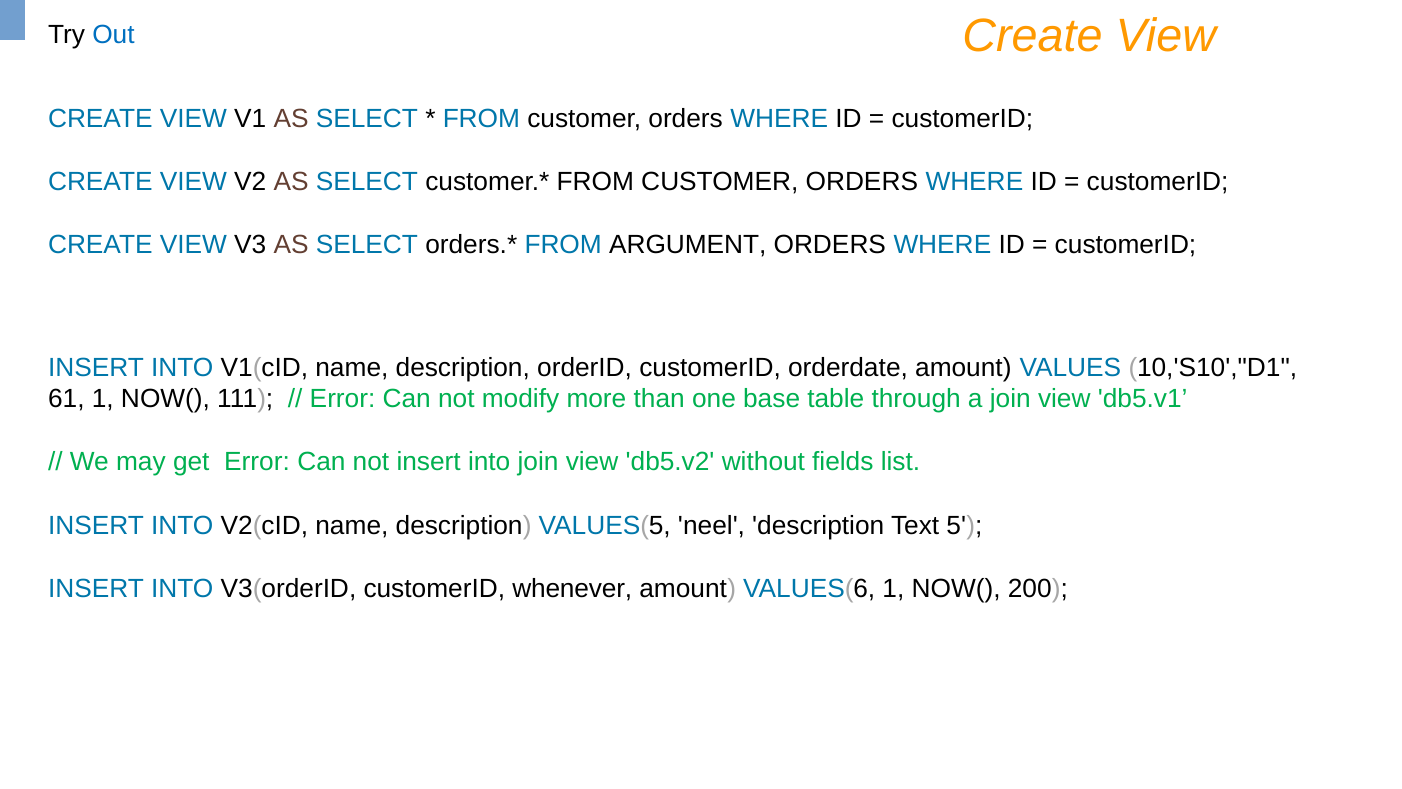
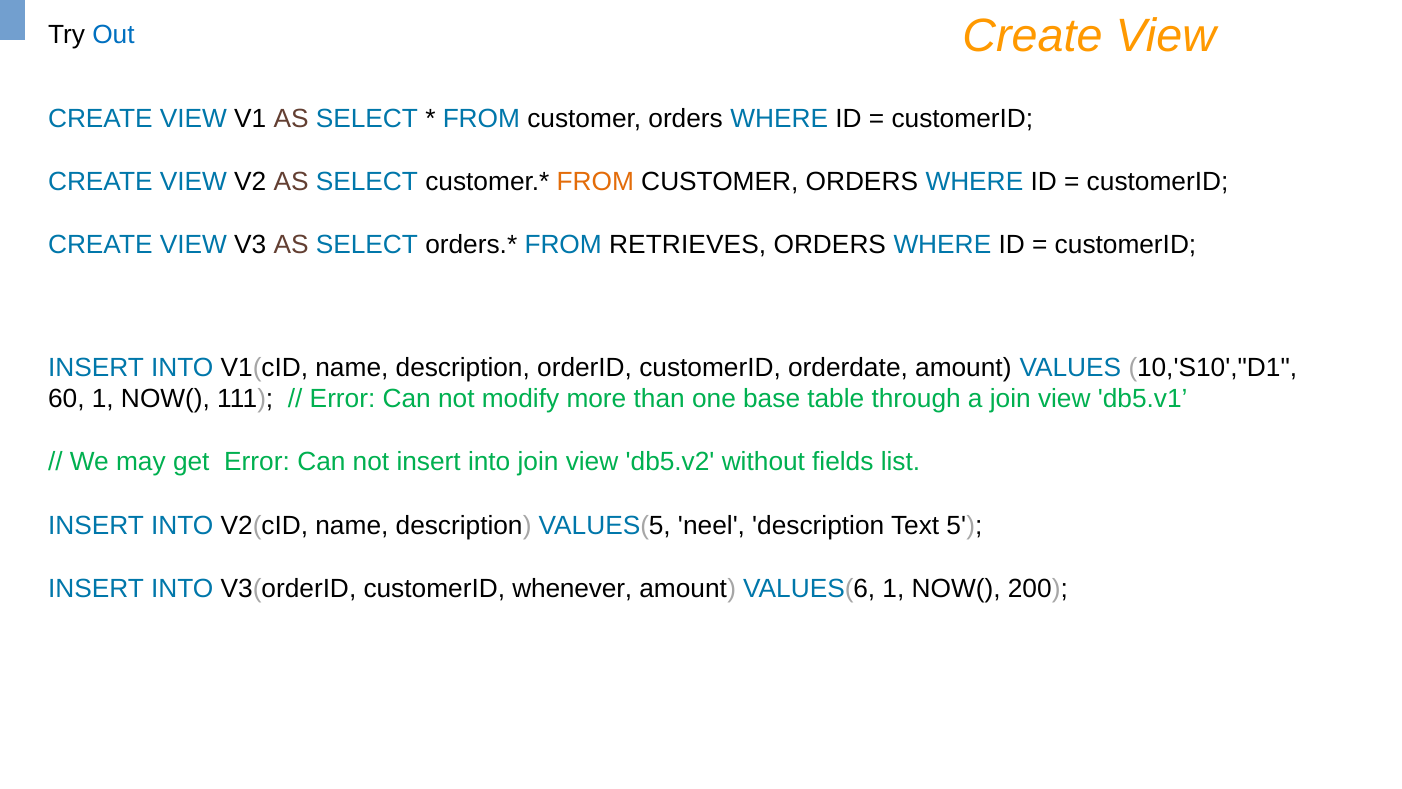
FROM at (595, 182) colour: black -> orange
ARGUMENT: ARGUMENT -> RETRIEVES
61: 61 -> 60
